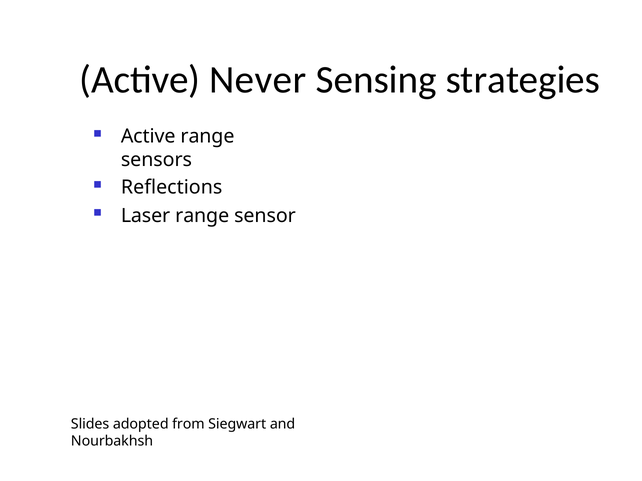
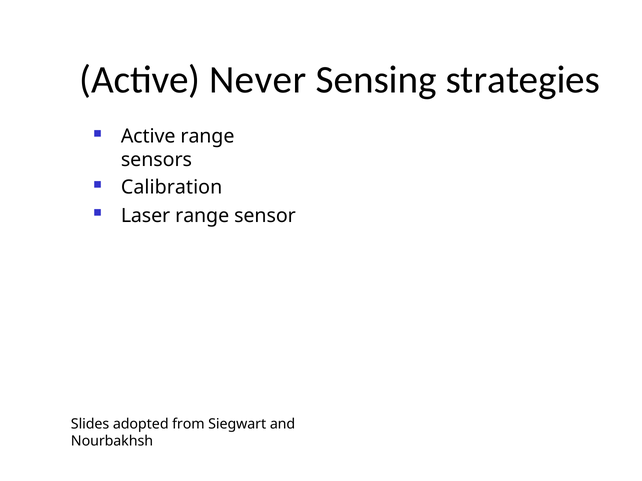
Reflections: Reflections -> Calibration
